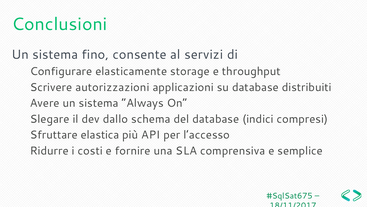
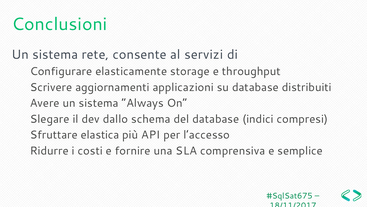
fino: fino -> rete
autorizzazioni: autorizzazioni -> aggiornamenti
